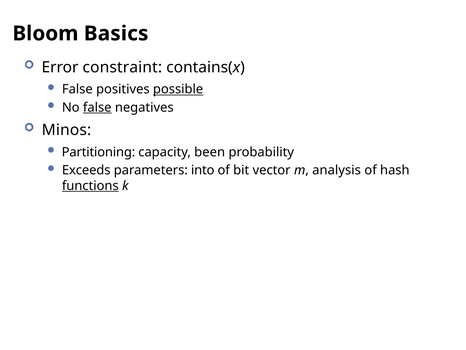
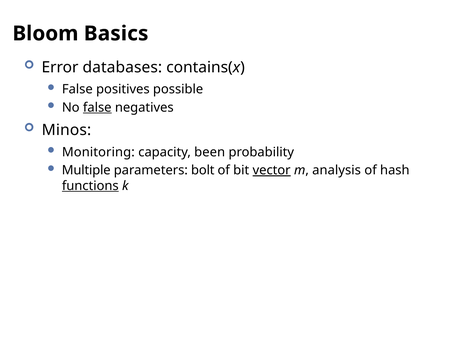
constraint: constraint -> databases
possible underline: present -> none
Partitioning: Partitioning -> Monitoring
Exceeds: Exceeds -> Multiple
into: into -> bolt
vector underline: none -> present
